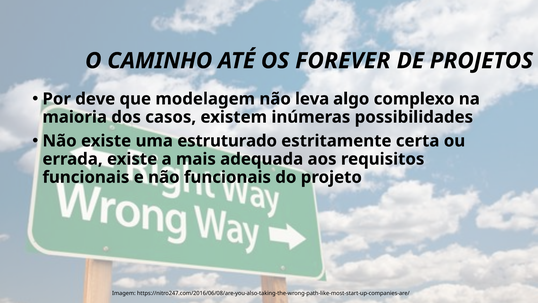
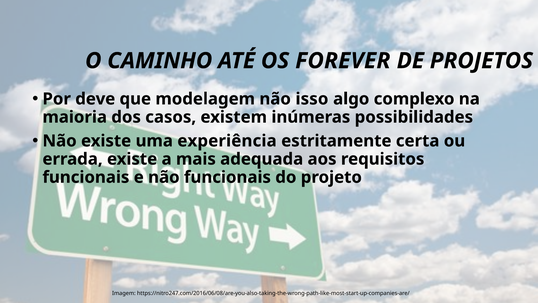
leva: leva -> isso
estruturado: estruturado -> experiência
